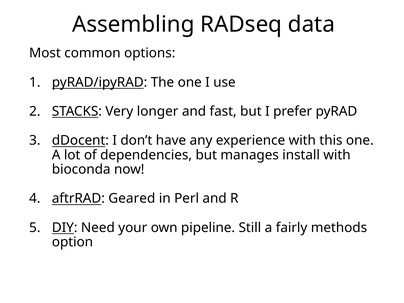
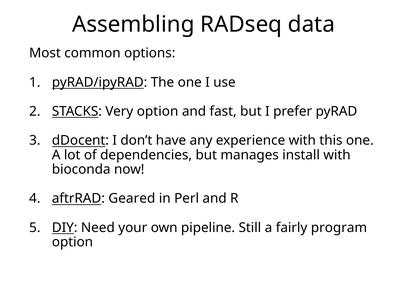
Very longer: longer -> option
methods: methods -> program
